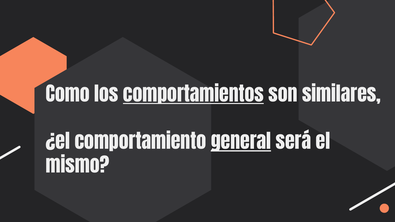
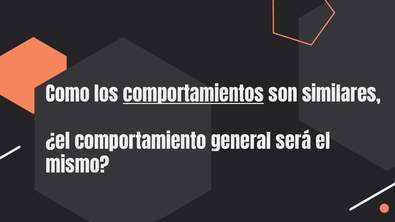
general underline: present -> none
